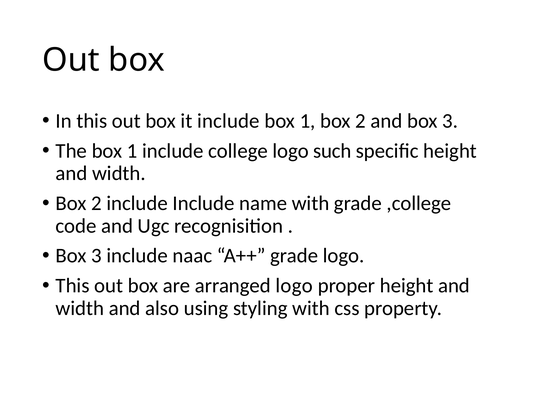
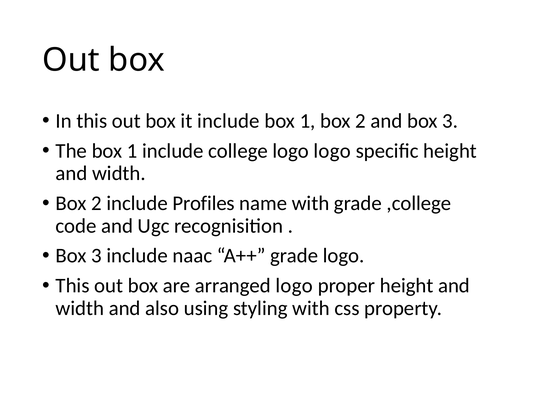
logo such: such -> logo
include Include: Include -> Profiles
